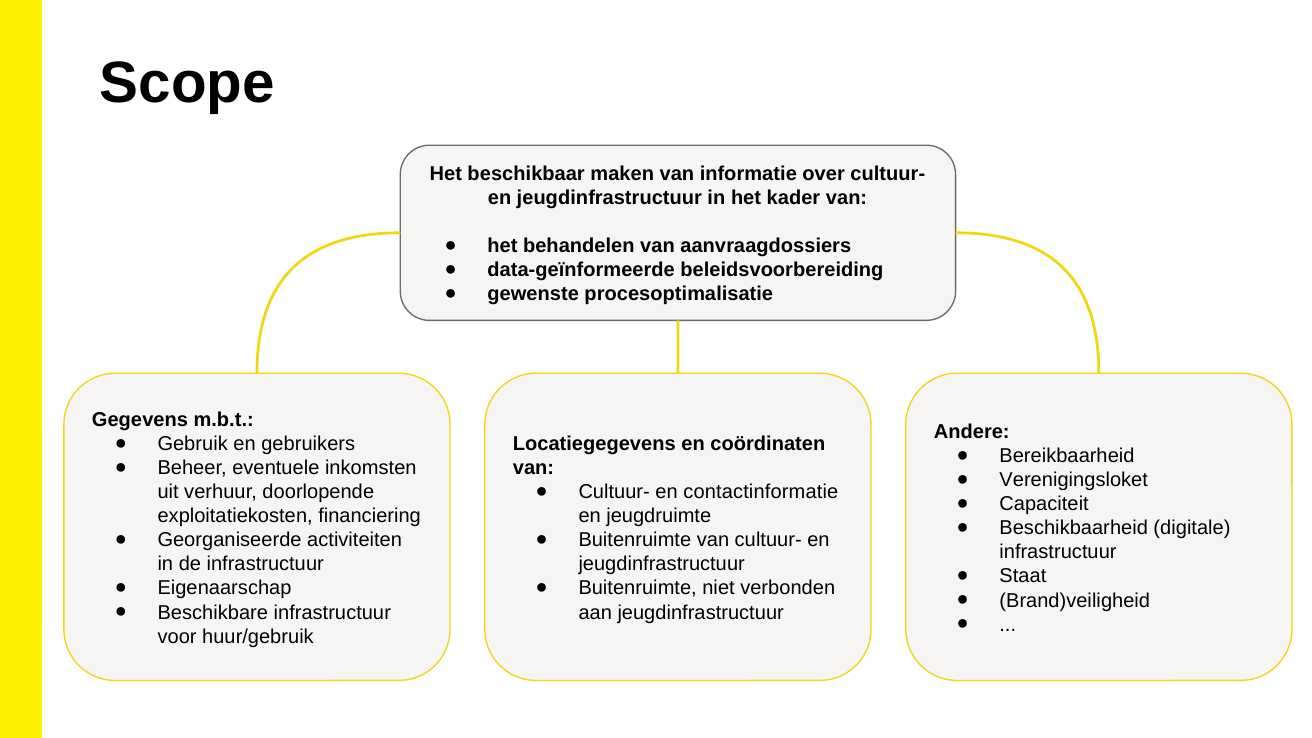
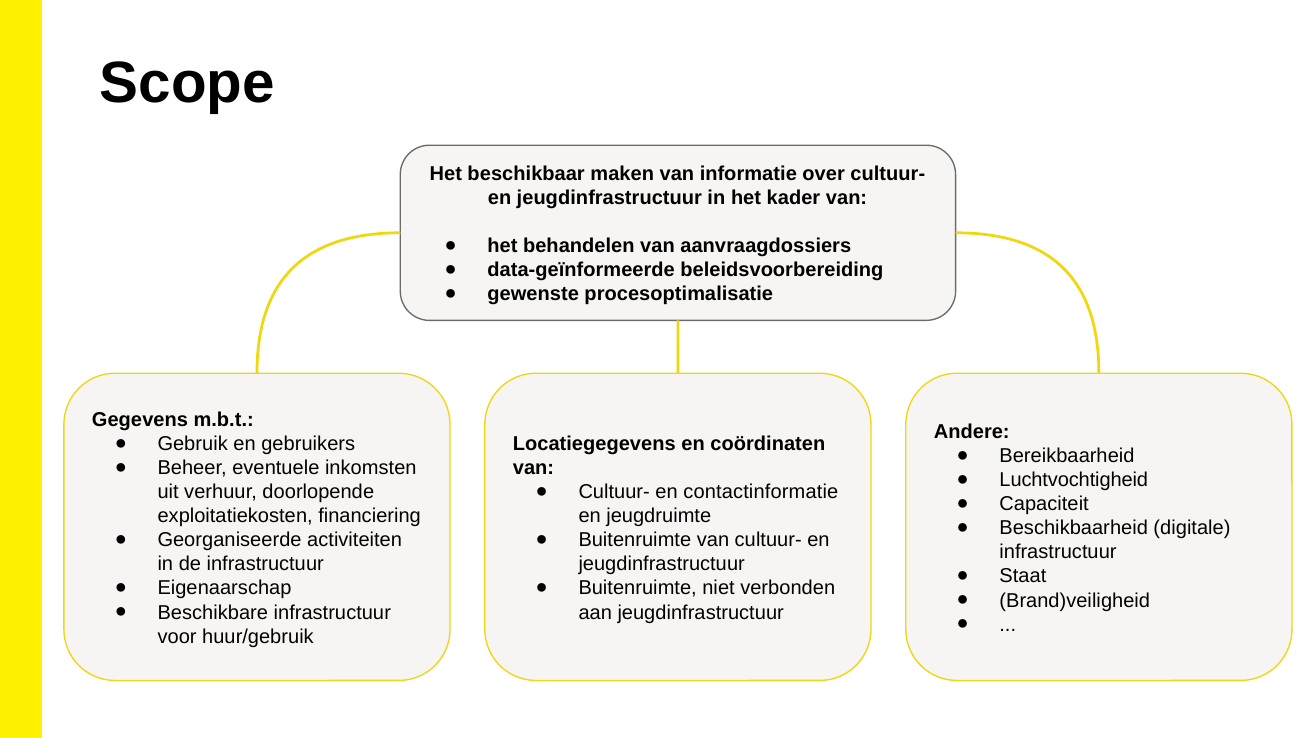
Verenigingsloket: Verenigingsloket -> Luchtvochtigheid
